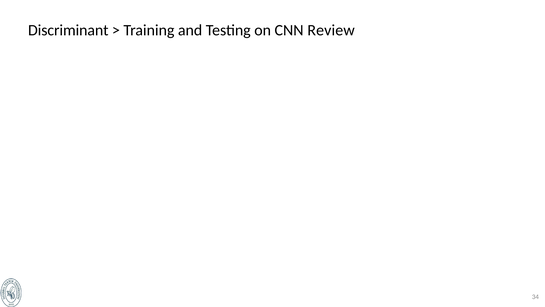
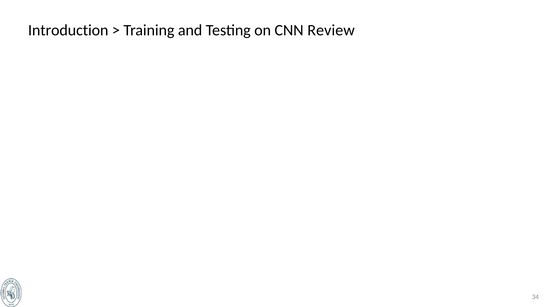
Discriminant: Discriminant -> Introduction
